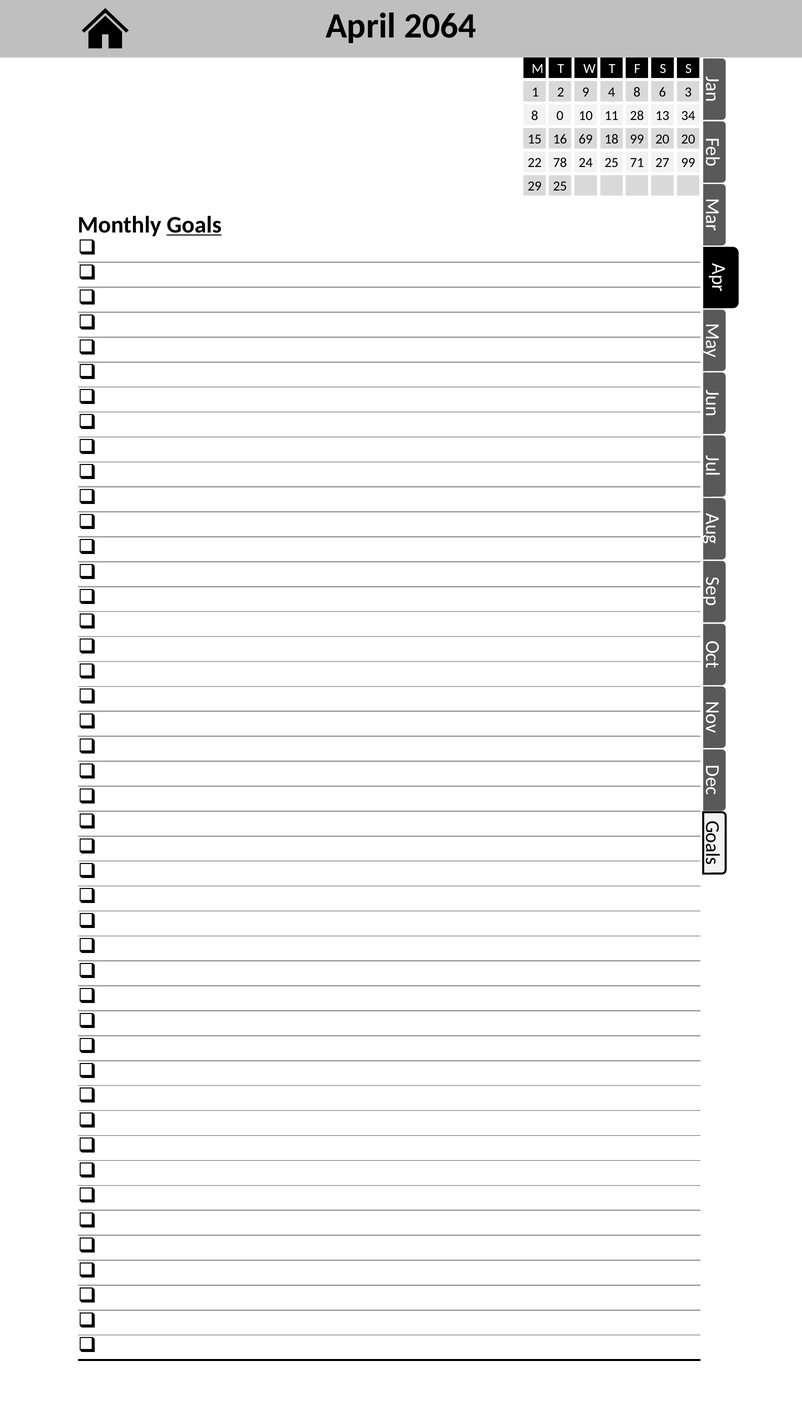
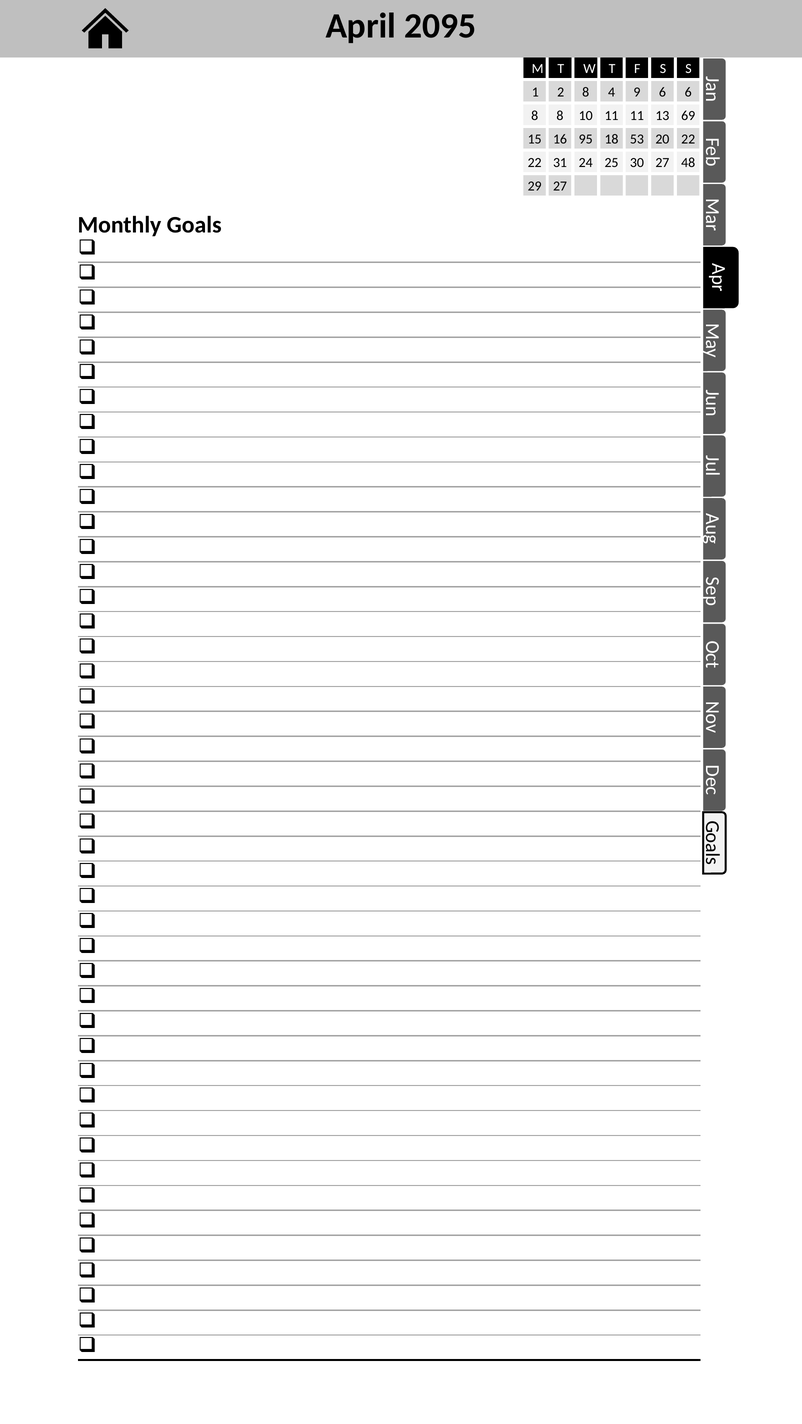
2064: 2064 -> 2095
2 9: 9 -> 8
4 8: 8 -> 9
6 3: 3 -> 6
8 0: 0 -> 8
11 28: 28 -> 11
34: 34 -> 69
69: 69 -> 95
18 99: 99 -> 53
20 20: 20 -> 22
78: 78 -> 31
71: 71 -> 30
27 99: 99 -> 48
29 25: 25 -> 27
Goals underline: present -> none
